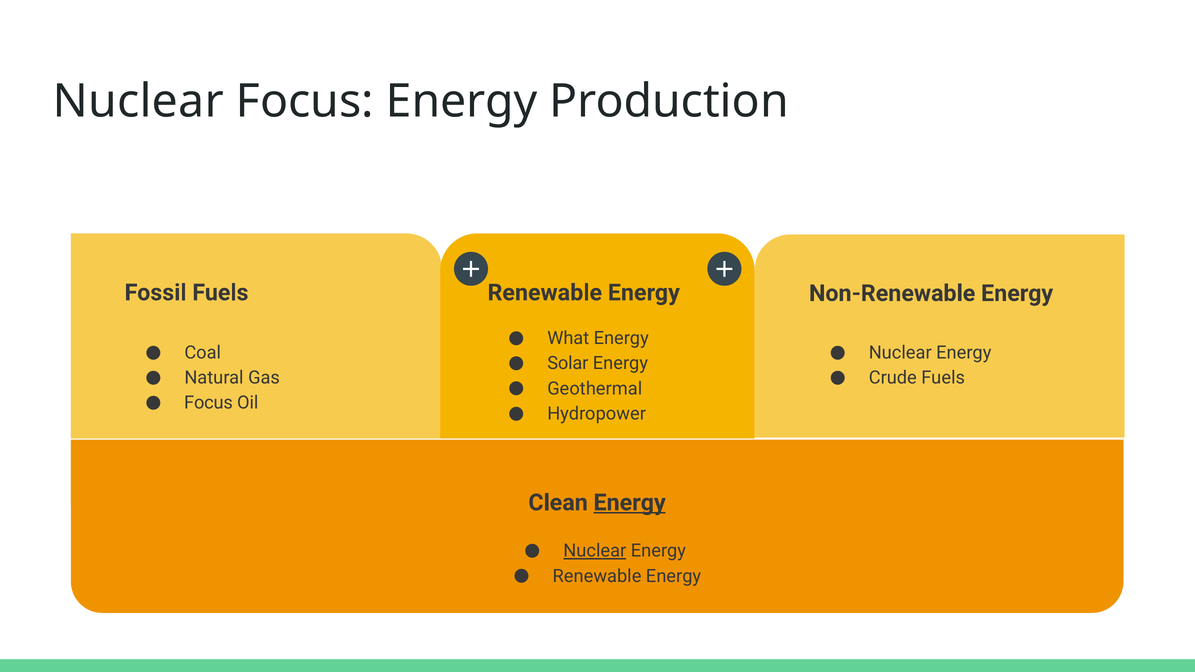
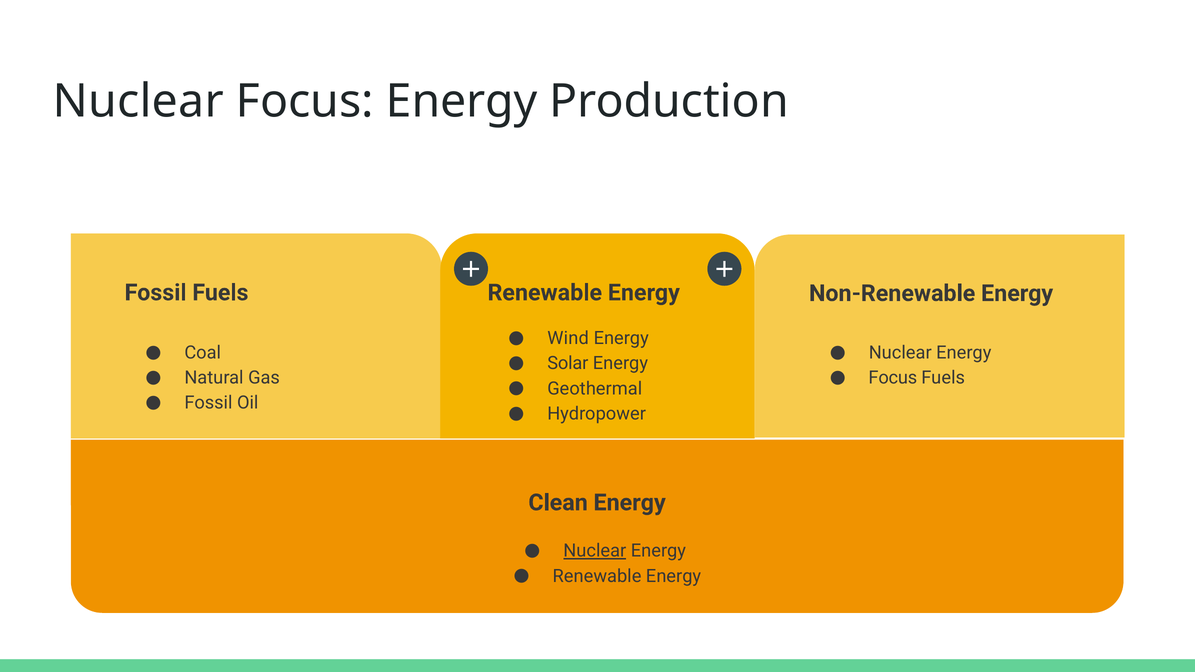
What: What -> Wind
Crude at (893, 378): Crude -> Focus
Focus at (209, 403): Focus -> Fossil
Energy at (630, 503) underline: present -> none
